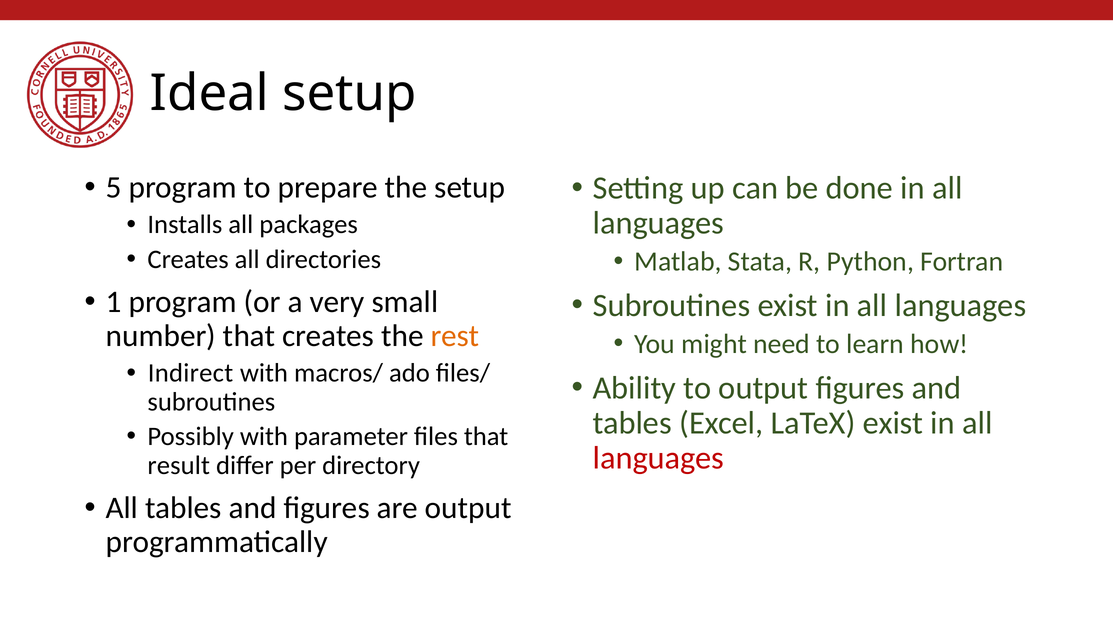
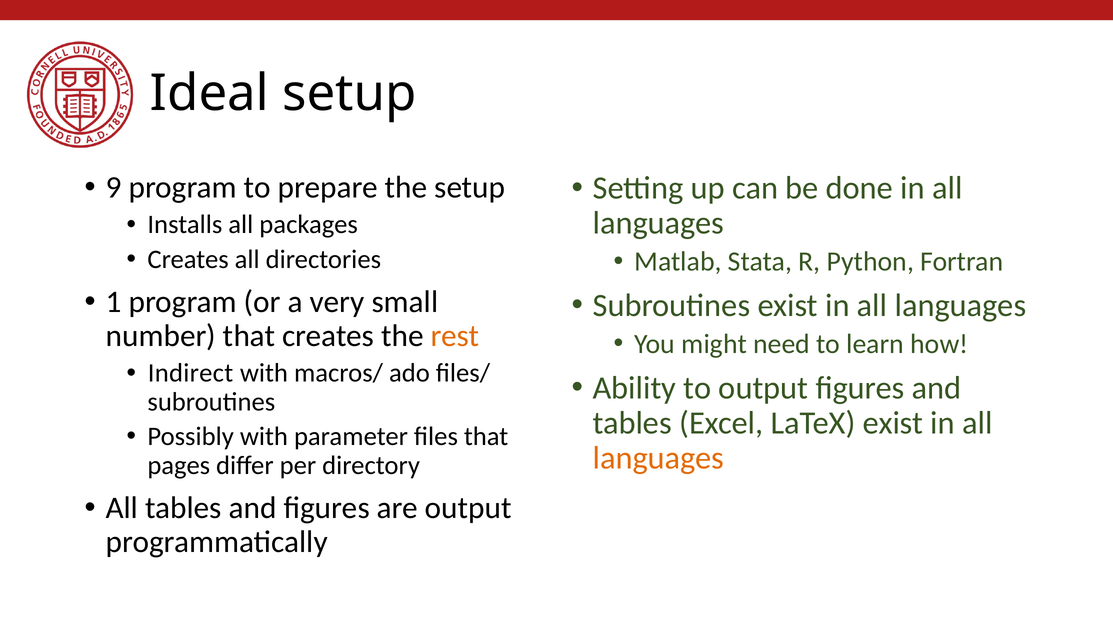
5: 5 -> 9
languages at (658, 458) colour: red -> orange
result: result -> pages
